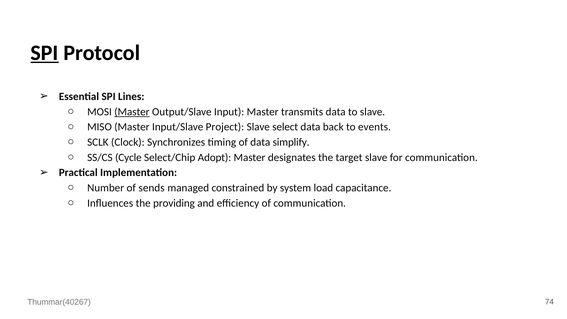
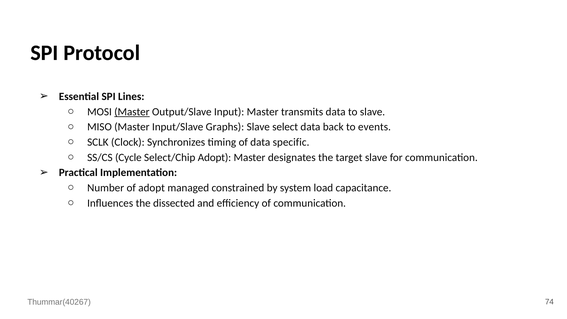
SPI at (45, 53) underline: present -> none
Project: Project -> Graphs
simplify: simplify -> specific
of sends: sends -> adopt
providing: providing -> dissected
